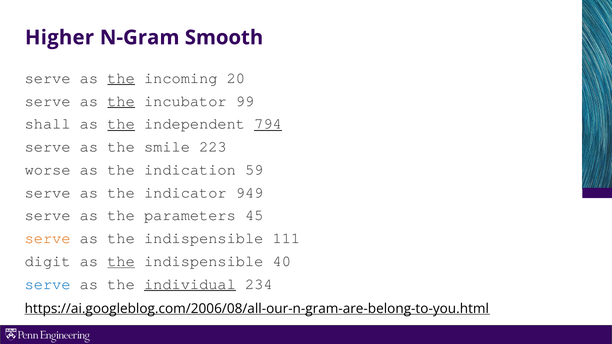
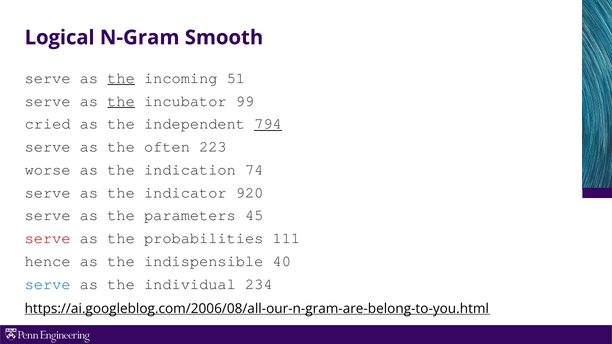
Higher: Higher -> Logical
20: 20 -> 51
shall: shall -> cried
the at (121, 124) underline: present -> none
smile: smile -> often
59: 59 -> 74
949: 949 -> 920
serve at (48, 238) colour: orange -> red
indispensible at (204, 238): indispensible -> probabilities
digit: digit -> hence
the at (121, 261) underline: present -> none
individual underline: present -> none
